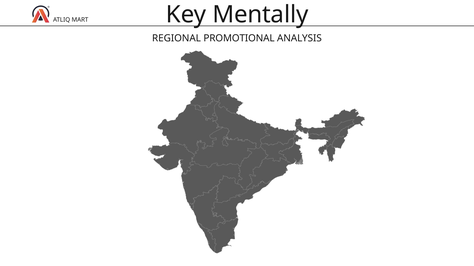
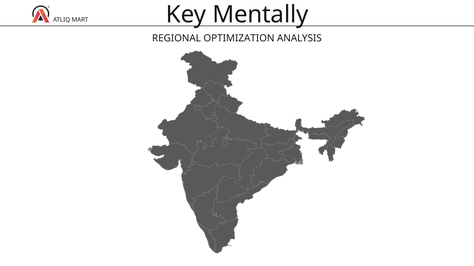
PROMOTIONAL: PROMOTIONAL -> OPTIMIZATION
